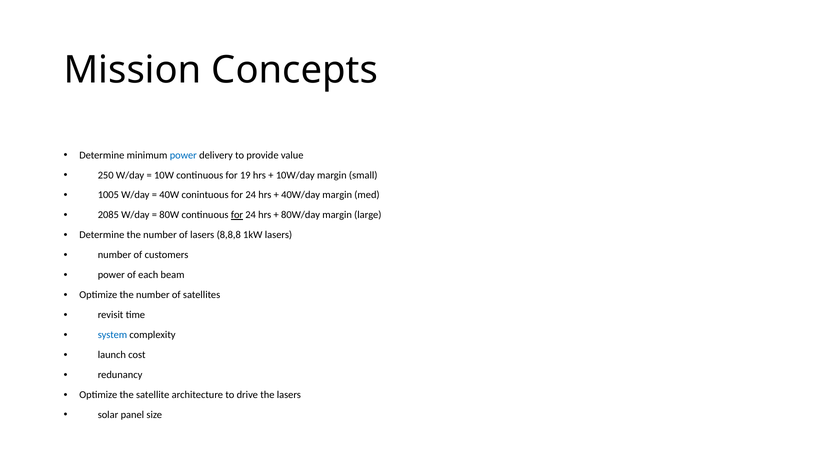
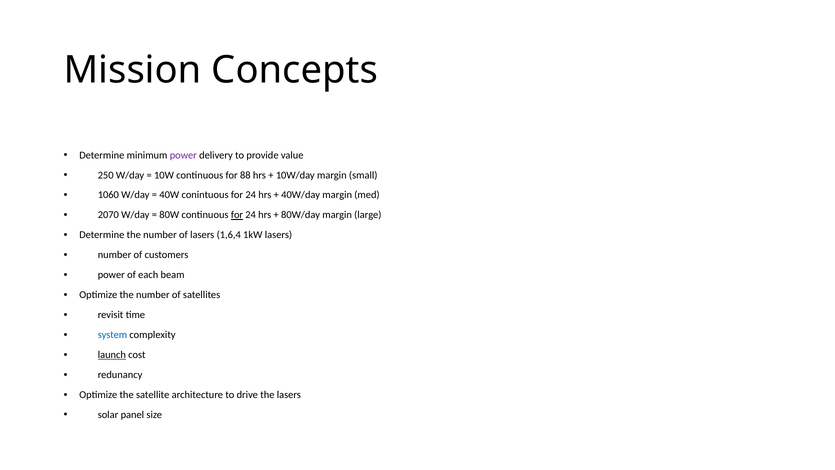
power at (183, 155) colour: blue -> purple
19: 19 -> 88
1005: 1005 -> 1060
2085: 2085 -> 2070
8,8,8: 8,8,8 -> 1,6,4
launch underline: none -> present
